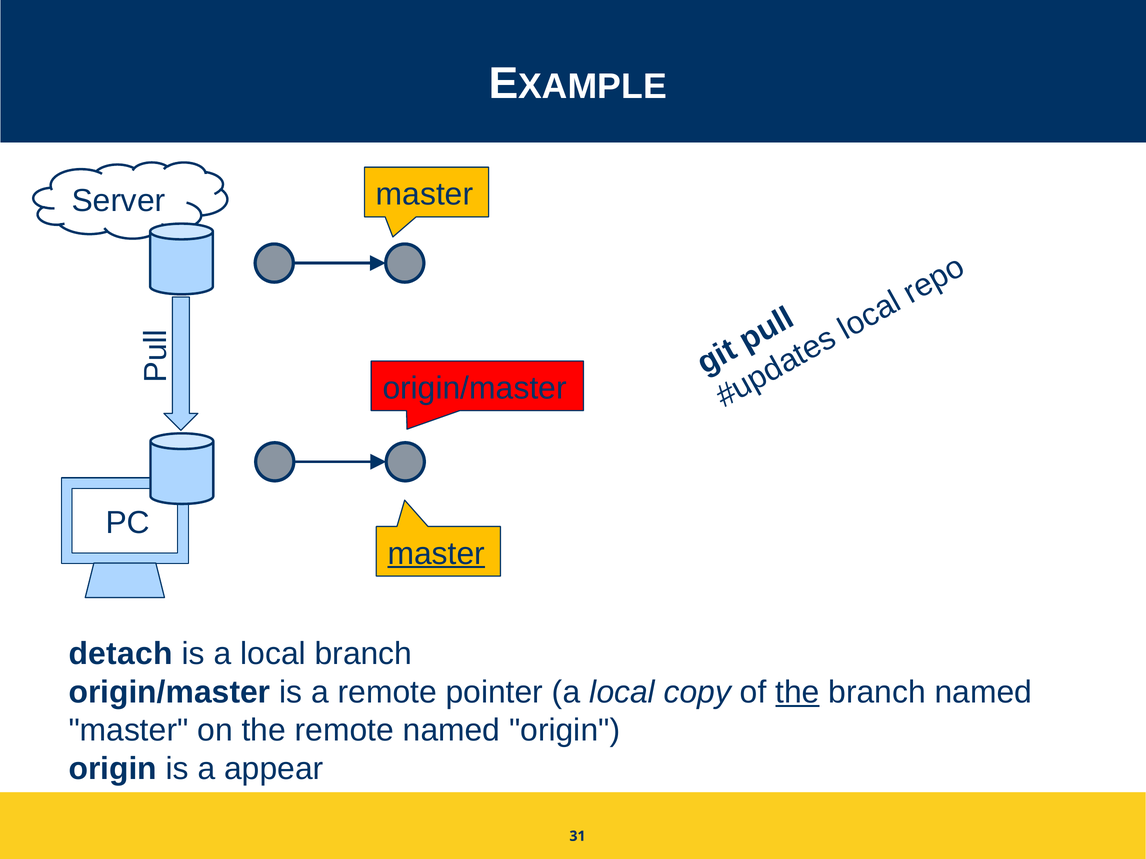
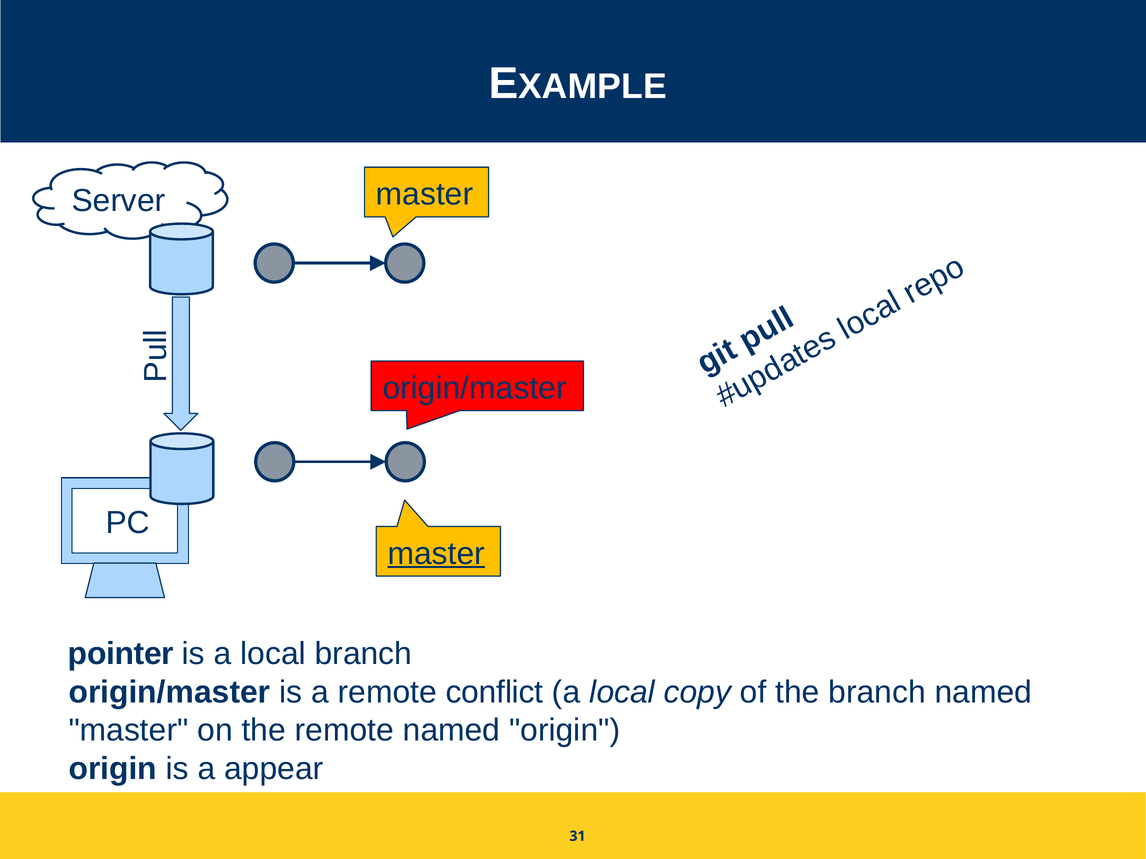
detach: detach -> pointer
pointer: pointer -> conflict
the at (798, 693) underline: present -> none
